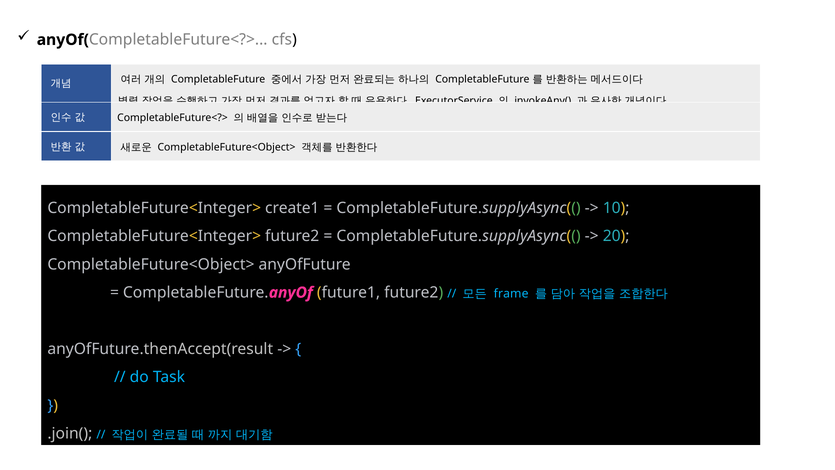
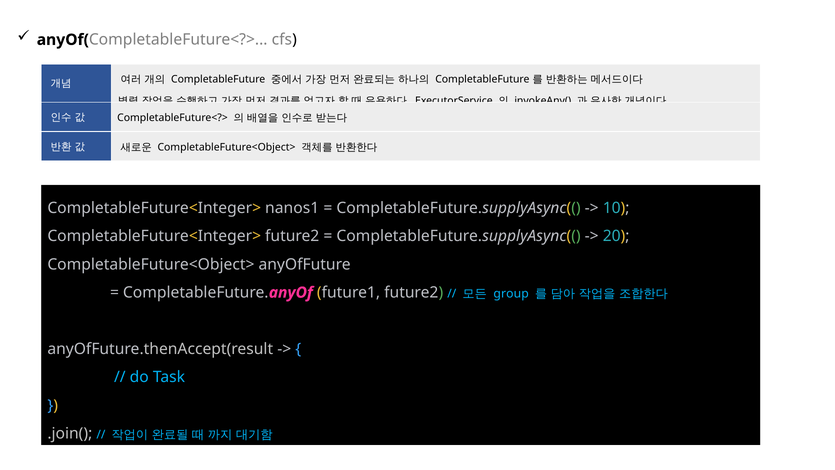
create1: create1 -> nanos1
frame: frame -> group
